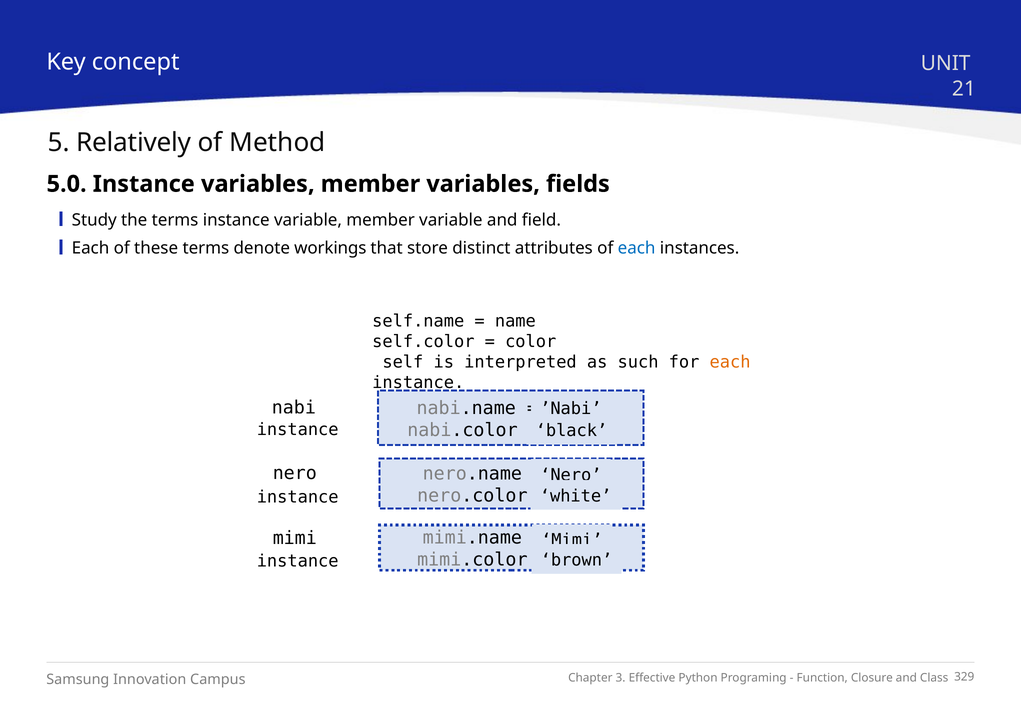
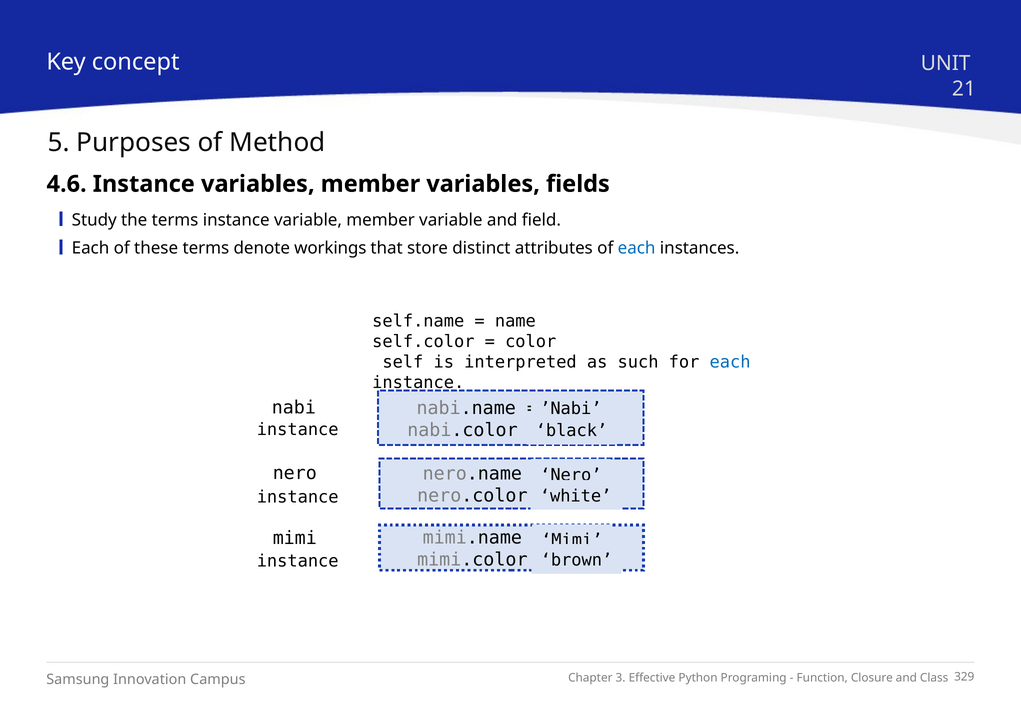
Relatively: Relatively -> Purposes
5.0: 5.0 -> 4.6
each at (730, 362) colour: orange -> blue
